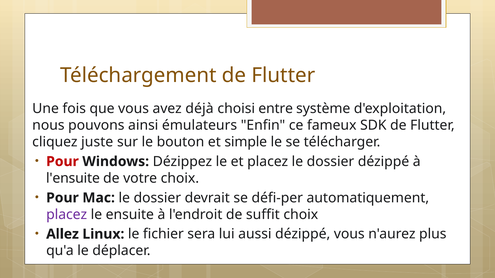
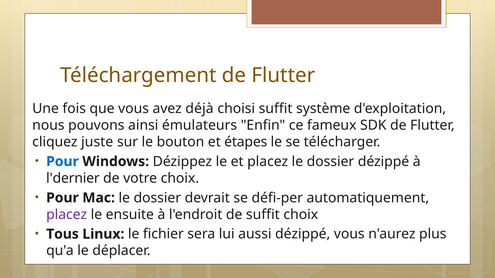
choisi entre: entre -> suffit
simple: simple -> étapes
Pour at (62, 162) colour: red -> blue
l'ensuite: l'ensuite -> l'dernier
Allez: Allez -> Tous
